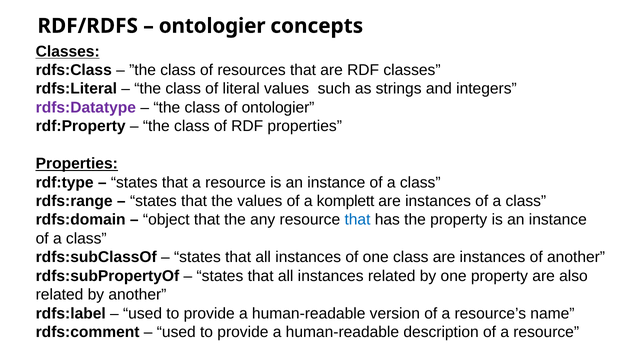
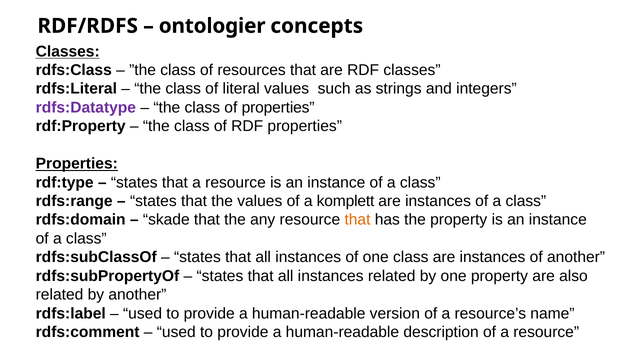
of ontologier: ontologier -> properties
object: object -> skade
that at (357, 219) colour: blue -> orange
